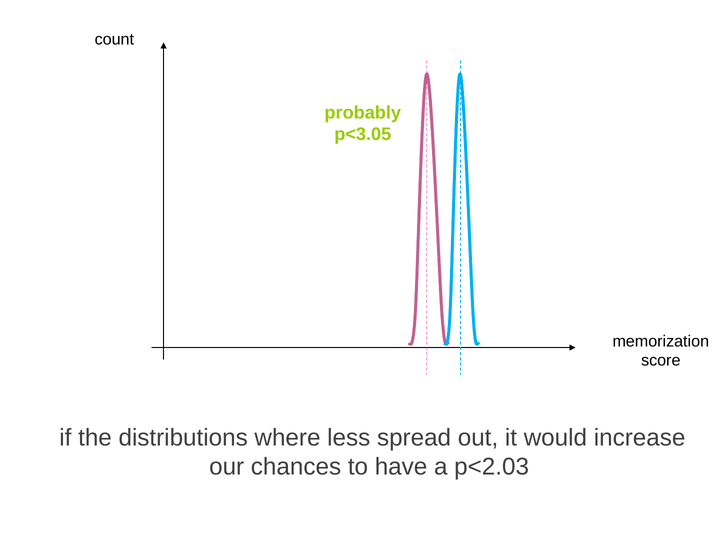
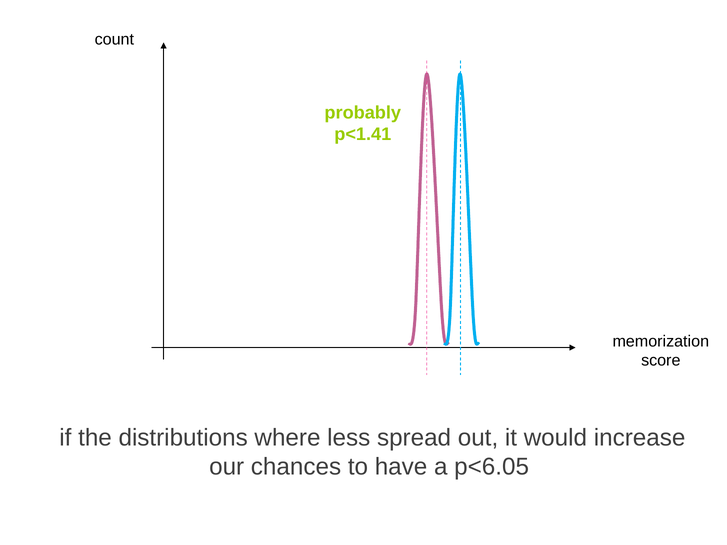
p<3.05: p<3.05 -> p<1.41
p<2.03: p<2.03 -> p<6.05
